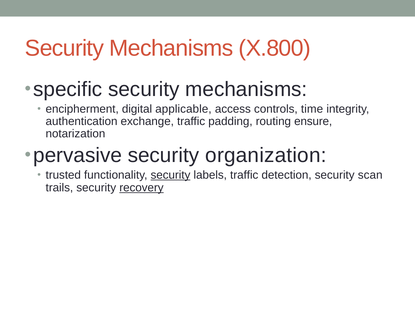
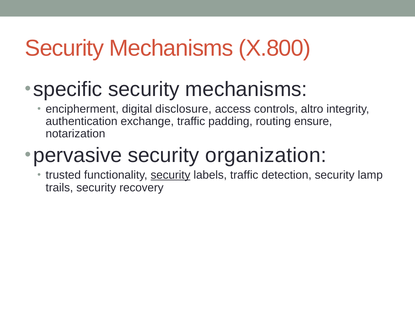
applicable: applicable -> disclosure
time: time -> altro
scan: scan -> lamp
recovery underline: present -> none
